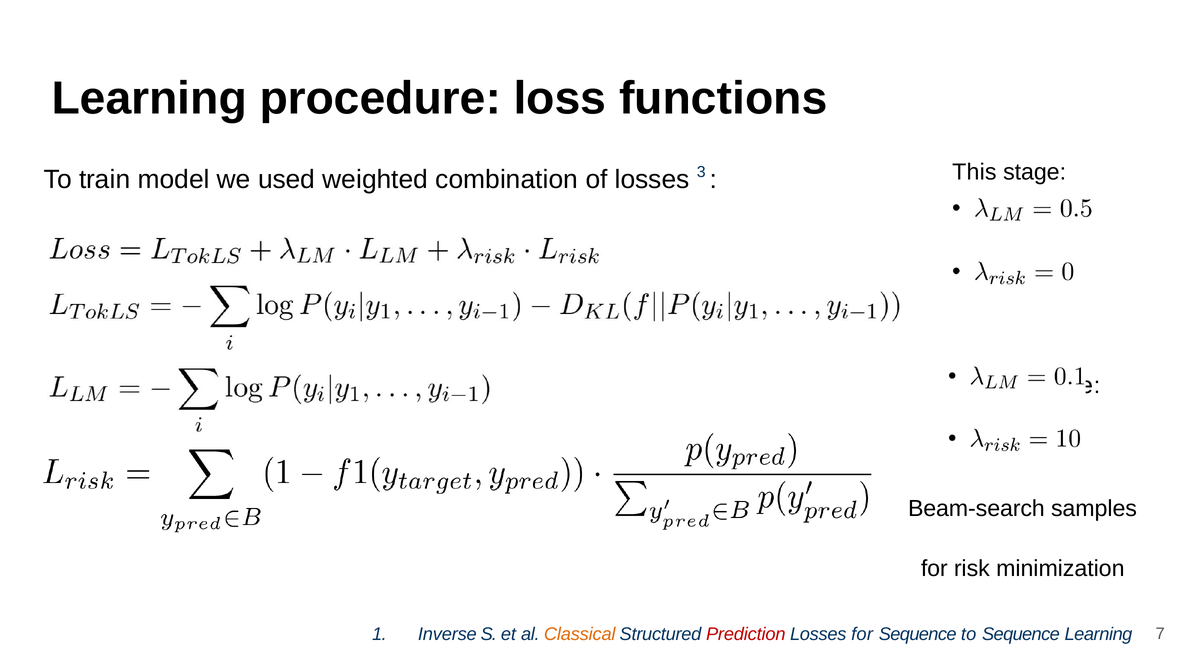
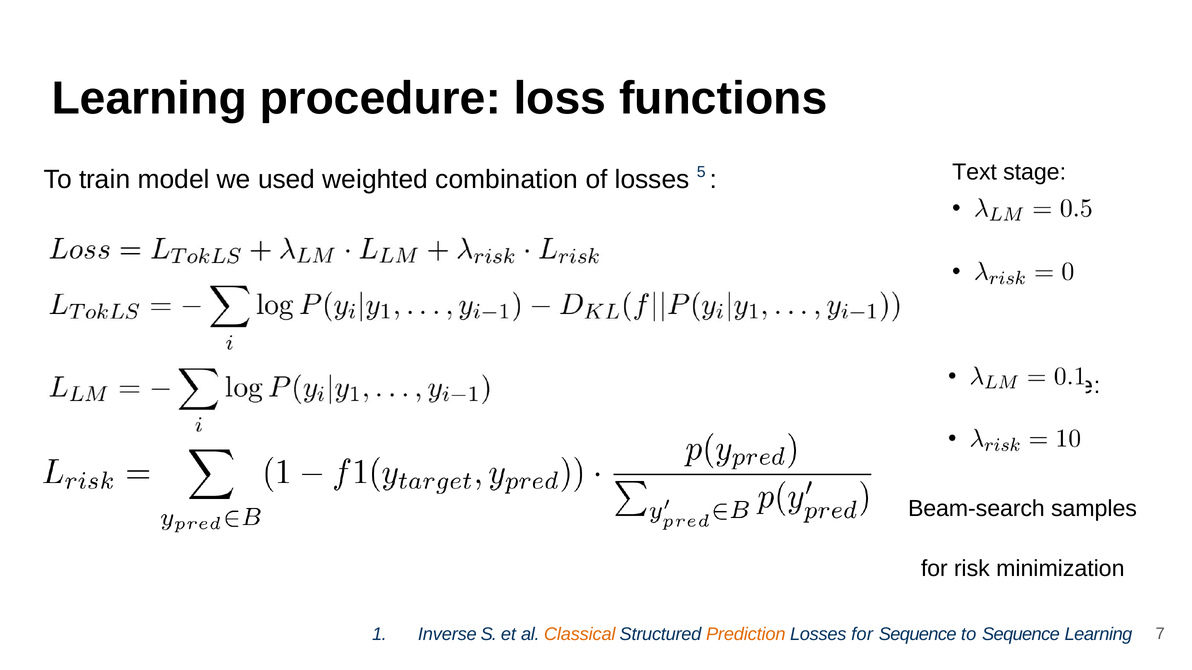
This: This -> Text
3: 3 -> 5
Prediction colour: red -> orange
